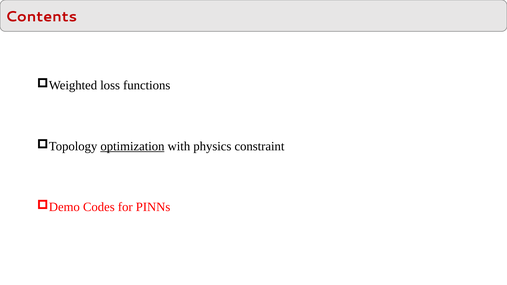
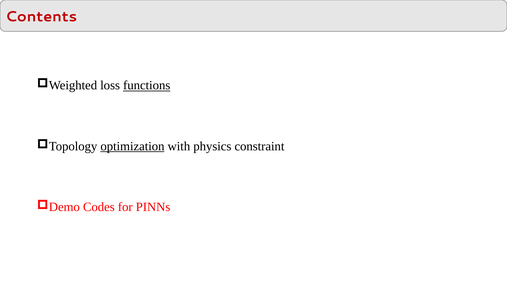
functions underline: none -> present
